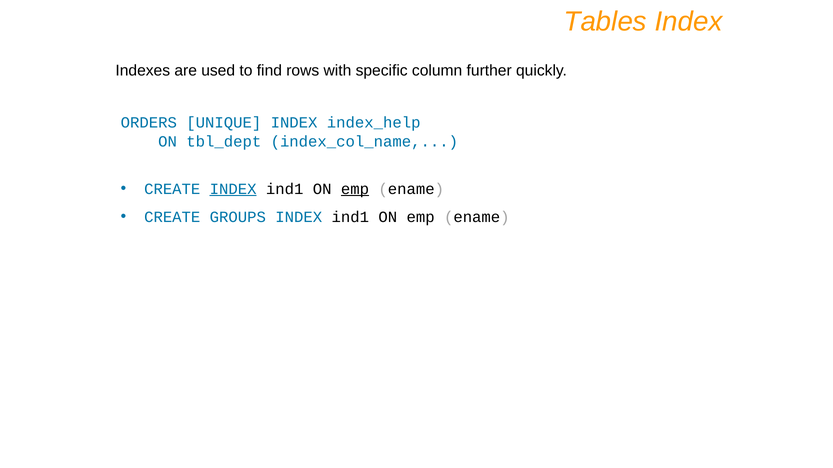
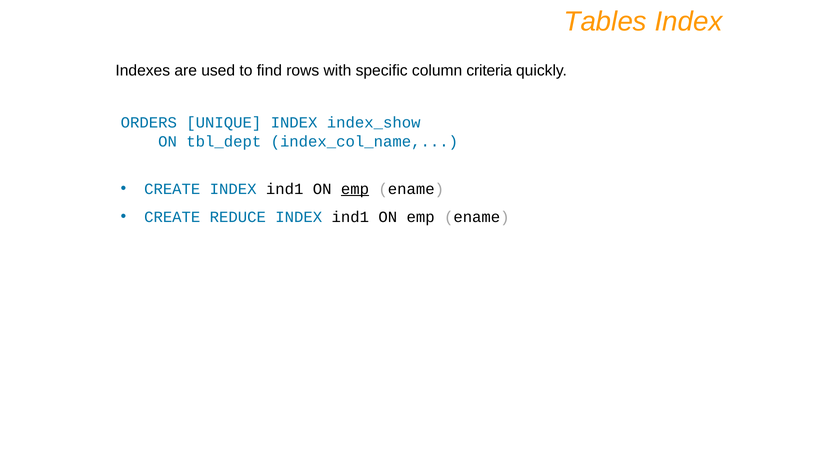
further: further -> criteria
index_help: index_help -> index_show
INDEX at (233, 189) underline: present -> none
GROUPS: GROUPS -> REDUCE
